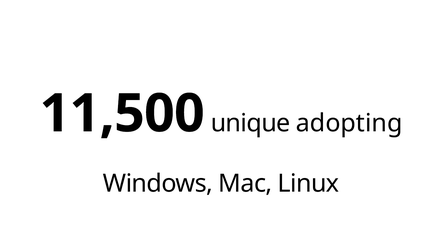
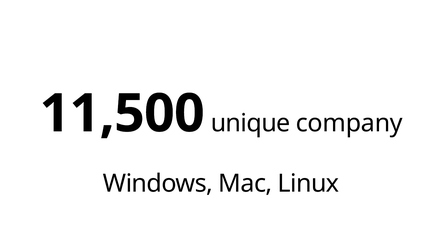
adopting: adopting -> company
